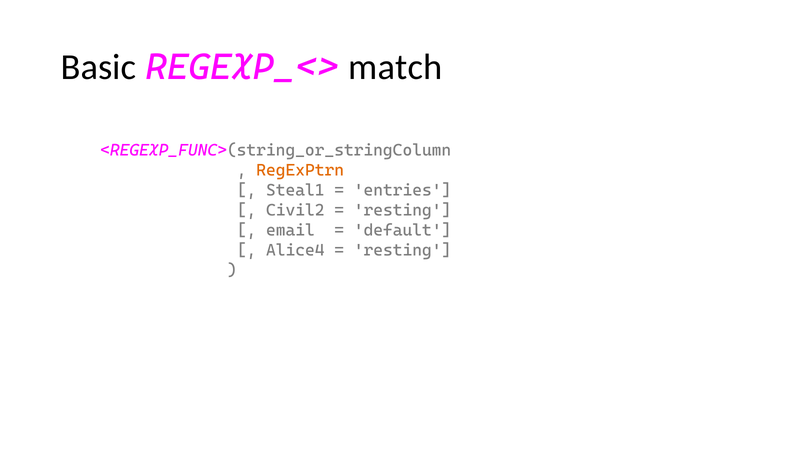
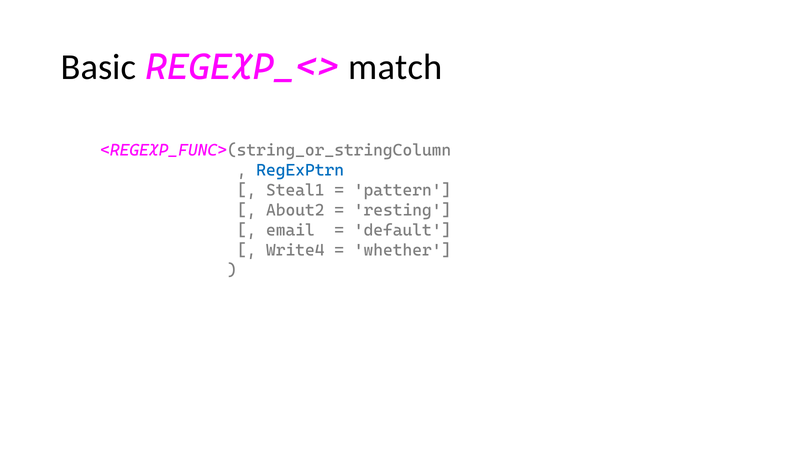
RegExPtrn colour: orange -> blue
entries: entries -> pattern
Civil2: Civil2 -> About2
Alice4: Alice4 -> Write4
resting at (403, 250): resting -> whether
